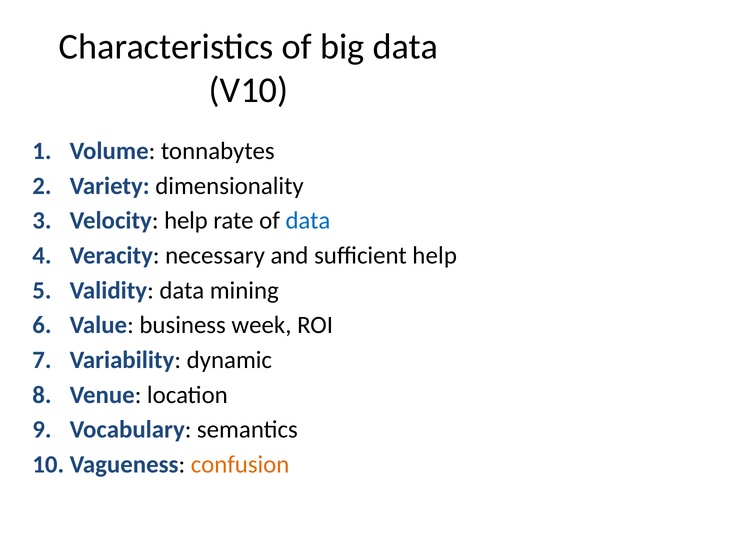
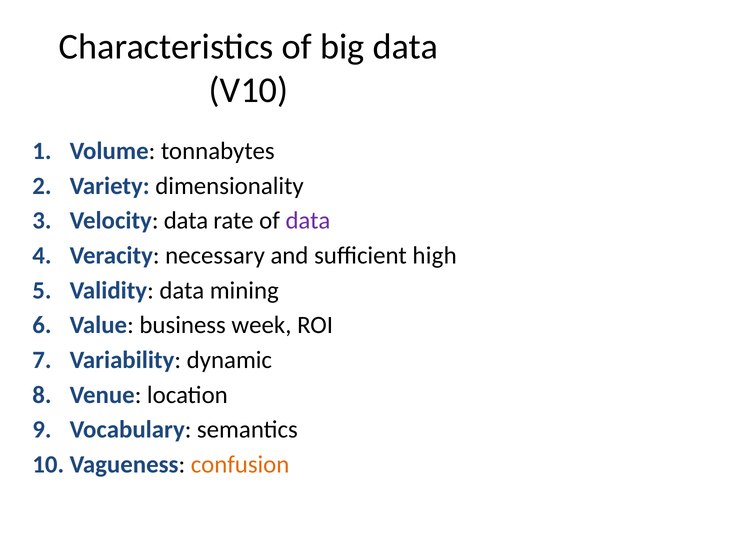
Velocity help: help -> data
data at (308, 221) colour: blue -> purple
sufficient help: help -> high
